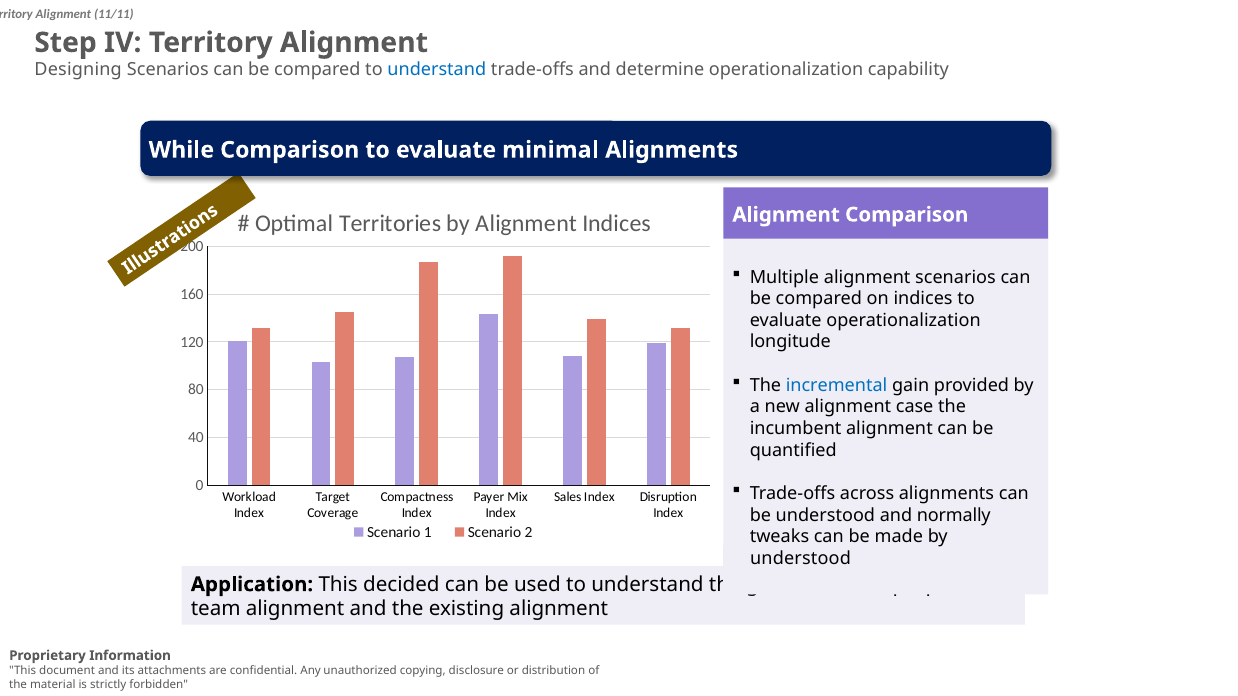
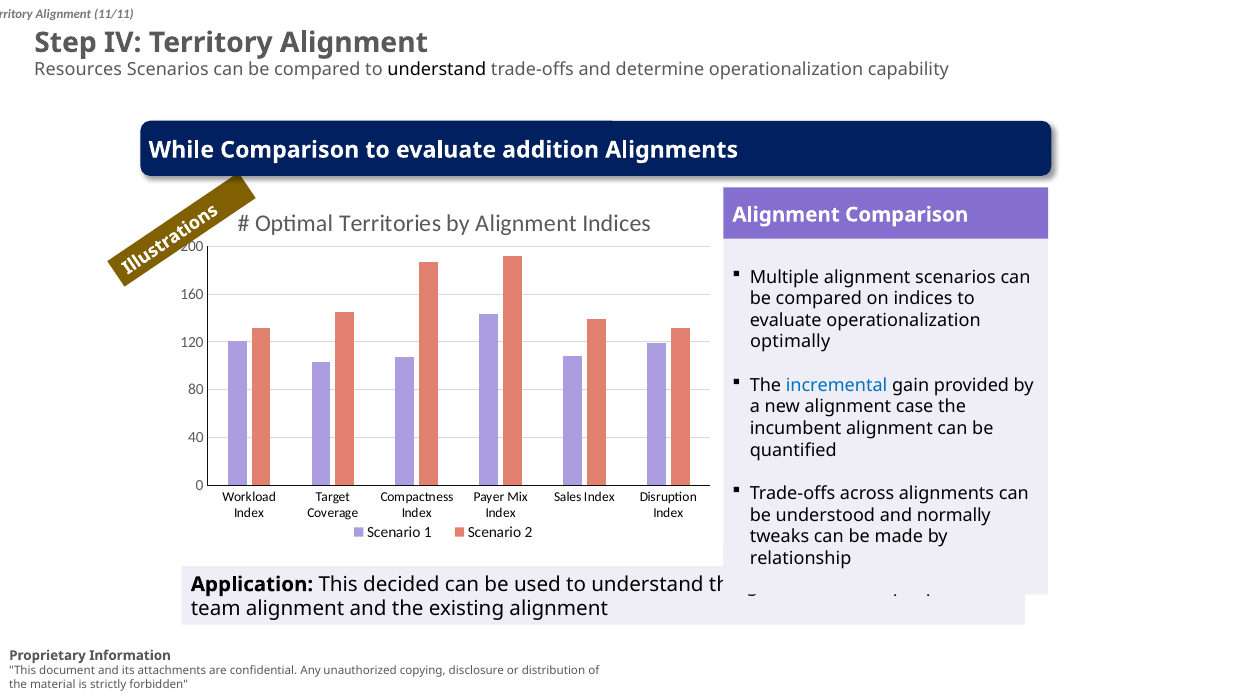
Designing: Designing -> Resources
understand at (437, 70) colour: blue -> black
minimal: minimal -> addition
longitude: longitude -> optimally
understood at (800, 559): understood -> relationship
